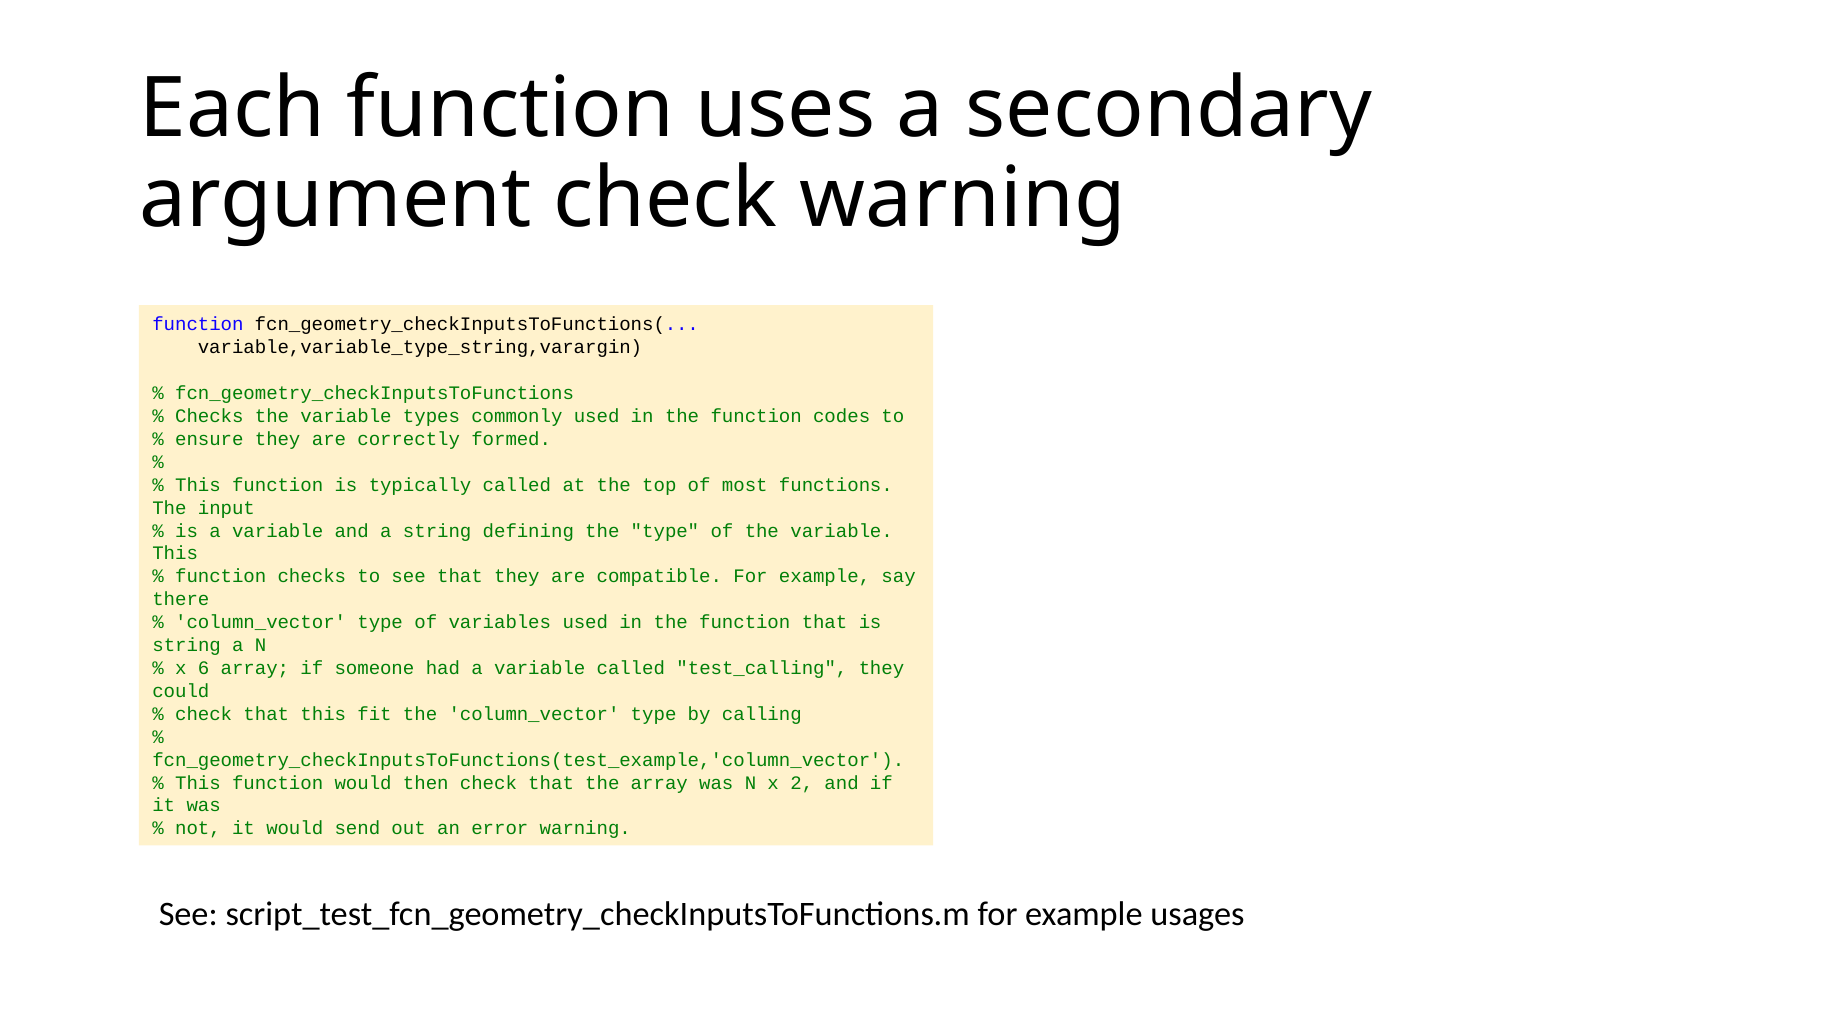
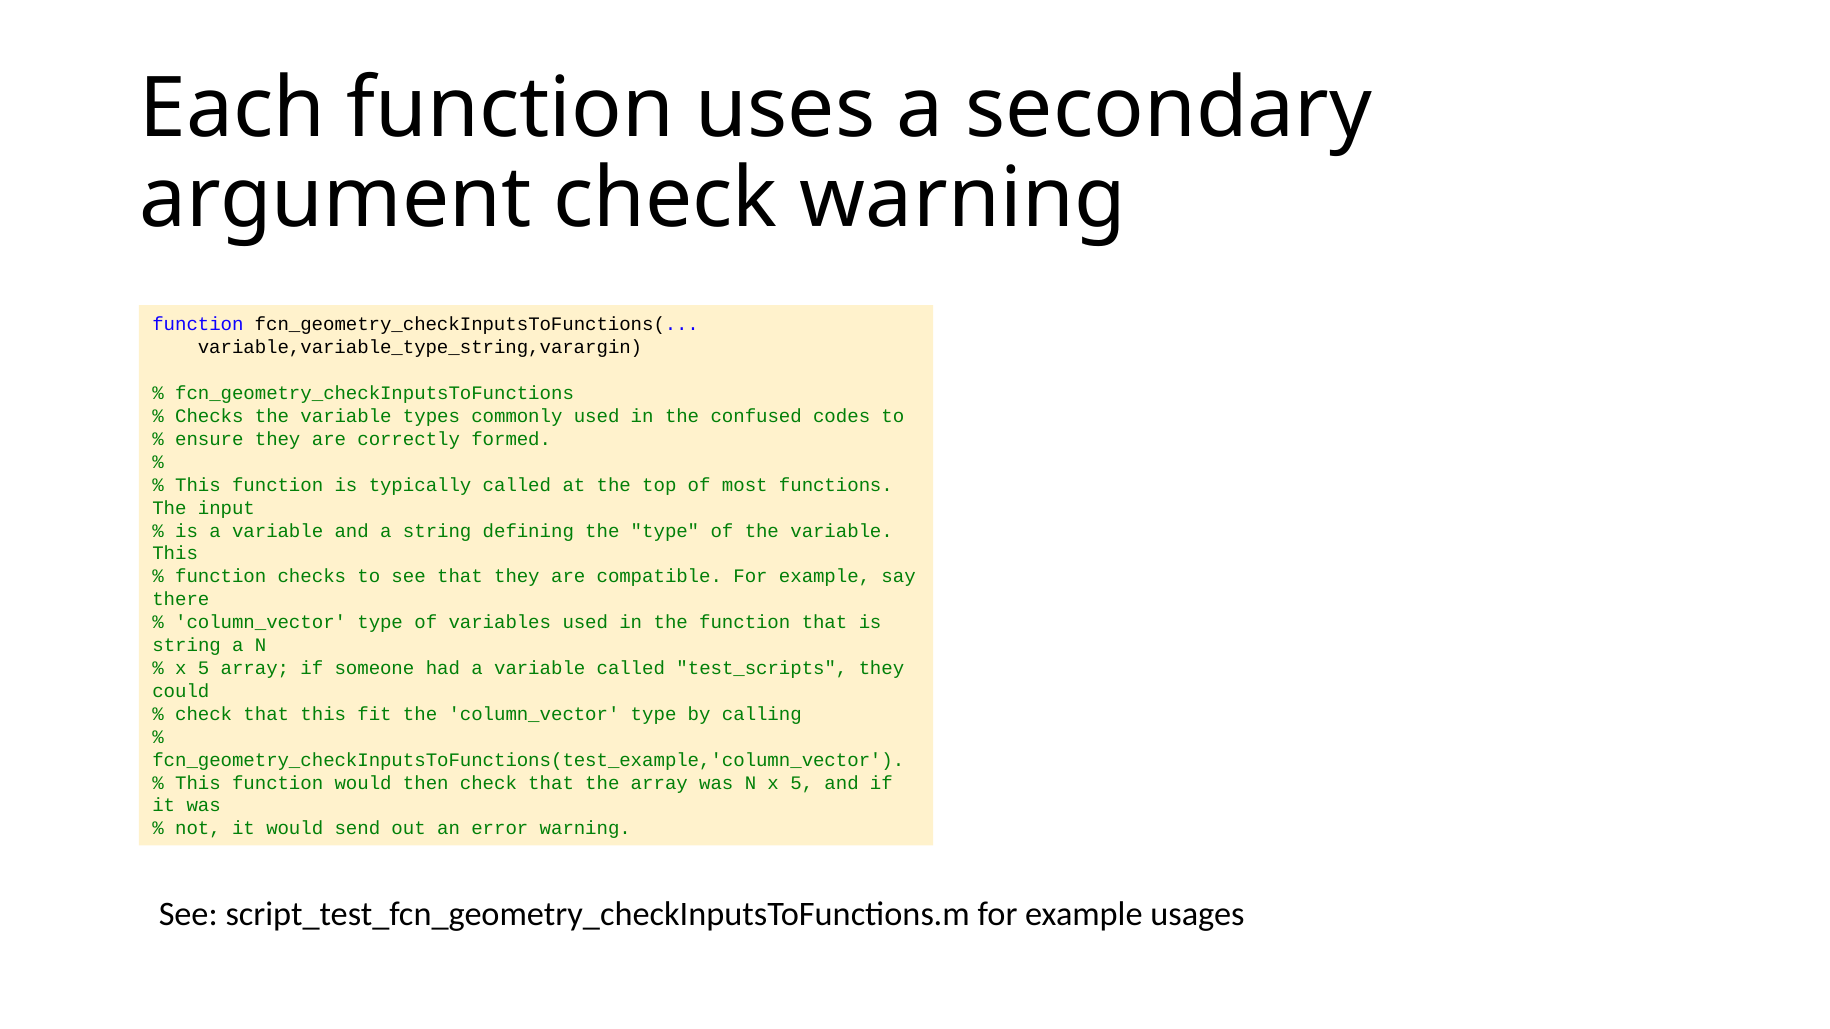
function at (756, 416): function -> confused
6 at (204, 668): 6 -> 5
test_calling: test_calling -> test_scripts
N x 2: 2 -> 5
